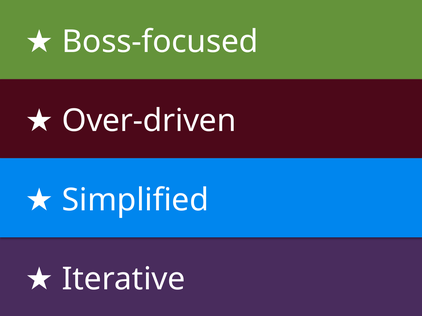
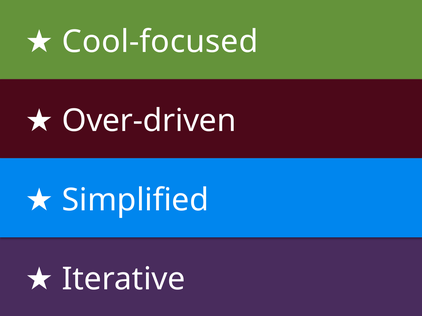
Boss-focused: Boss-focused -> Cool-focused
